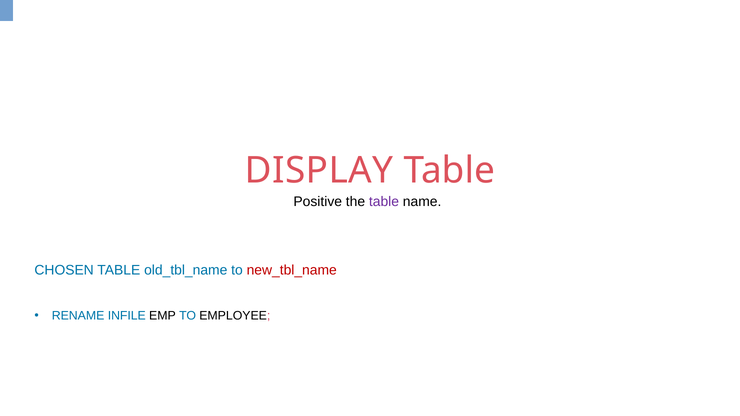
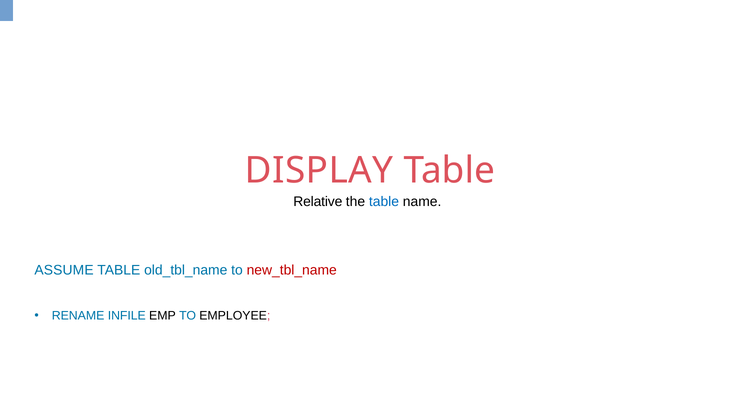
Positive: Positive -> Relative
table at (384, 202) colour: purple -> blue
CHOSEN: CHOSEN -> ASSUME
